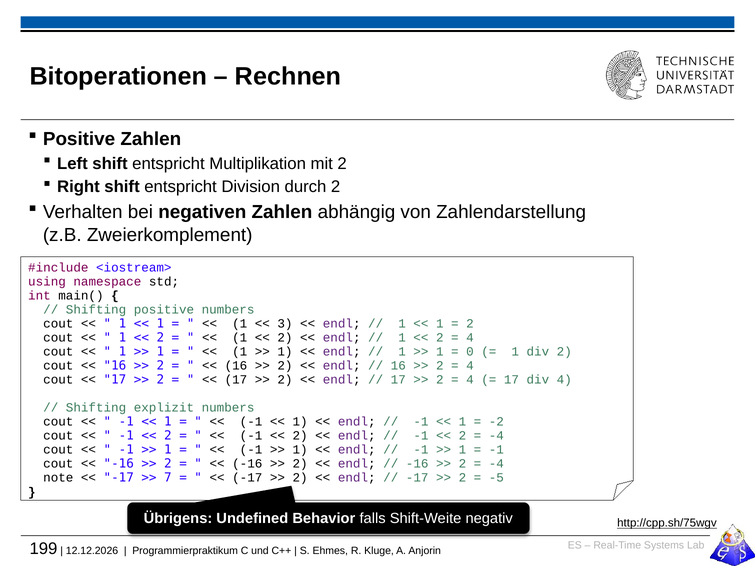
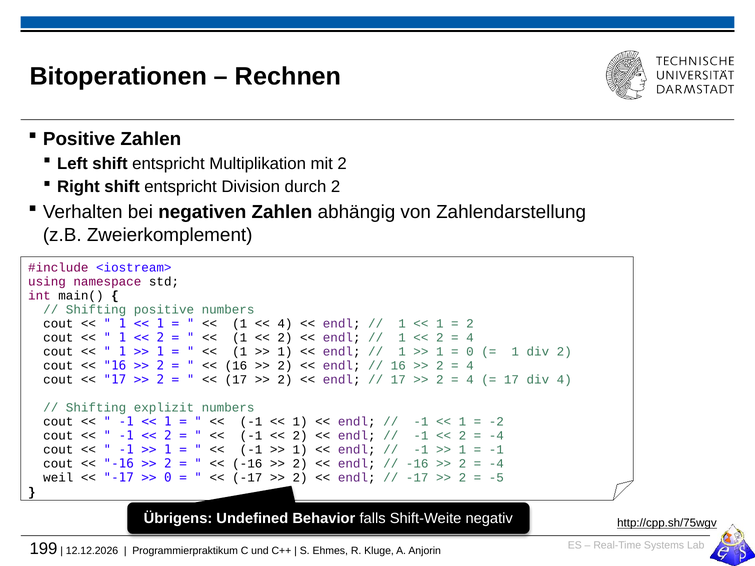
3 at (285, 324): 3 -> 4
note: note -> weil
7 at (168, 478): 7 -> 0
